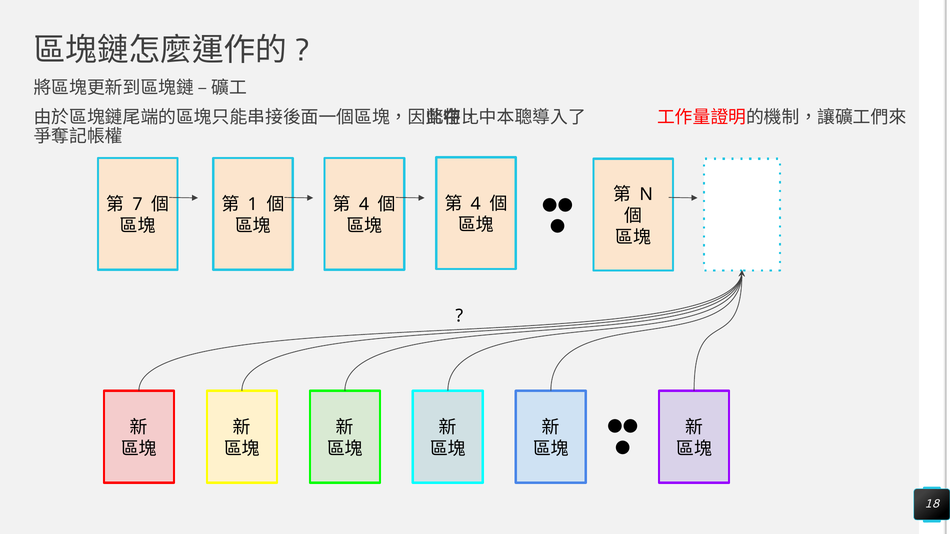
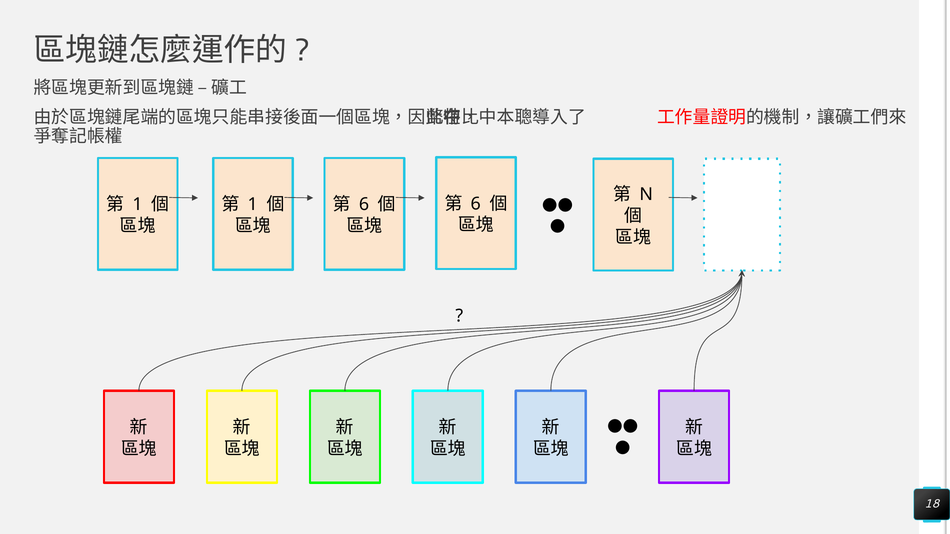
4 at (476, 204): 4 -> 6
7 at (137, 205): 7 -> 1
4 at (364, 205): 4 -> 6
